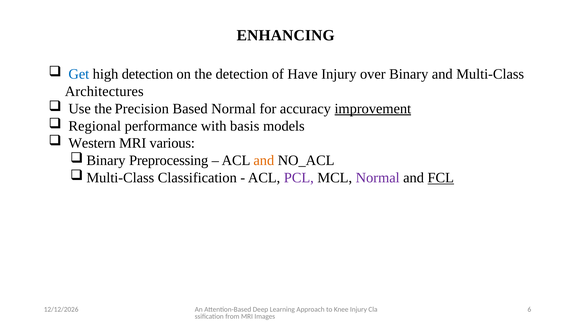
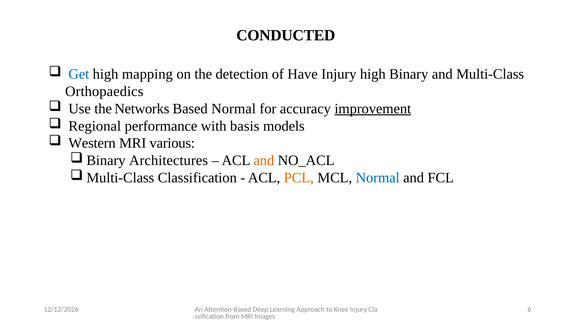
ENHANCING: ENHANCING -> CONDUCTED
high detection: detection -> mapping
Injury over: over -> high
Architectures: Architectures -> Orthopaedics
Precision: Precision -> Networks
Preprocessing: Preprocessing -> Architectures
PCL colour: purple -> orange
Normal at (378, 177) colour: purple -> blue
FCL underline: present -> none
